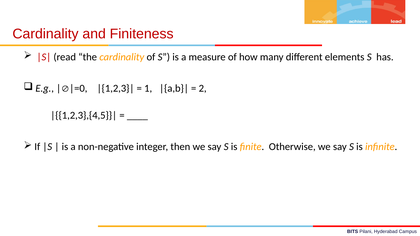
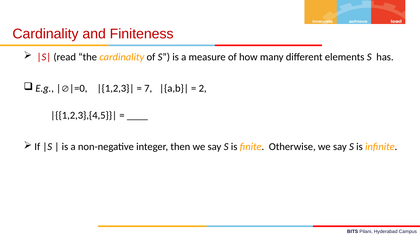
1: 1 -> 7
